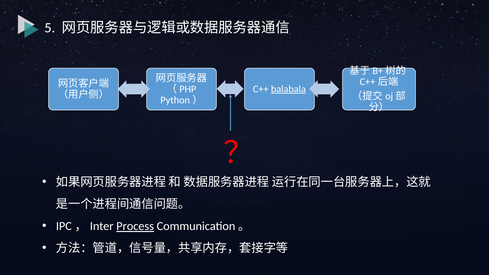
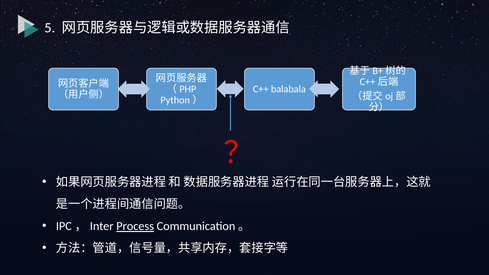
balabala underline: present -> none
